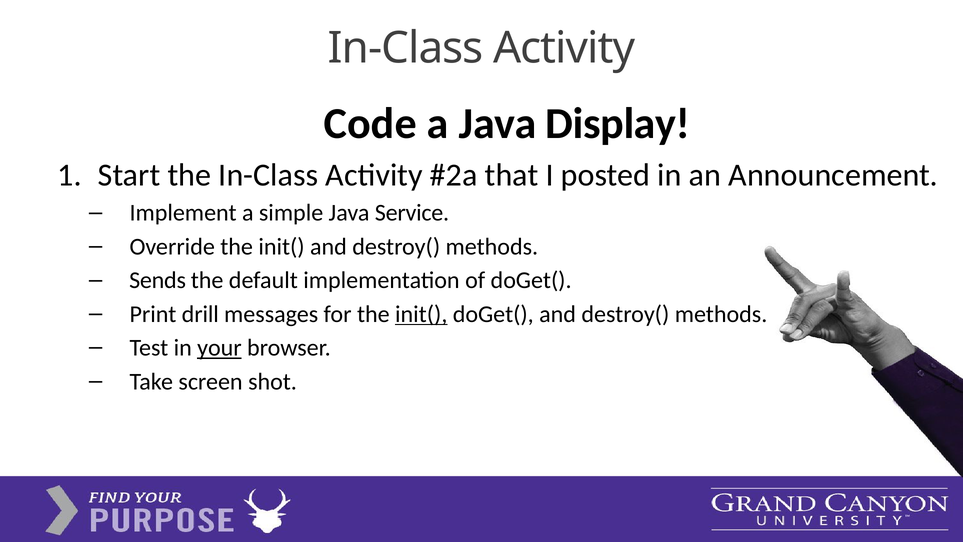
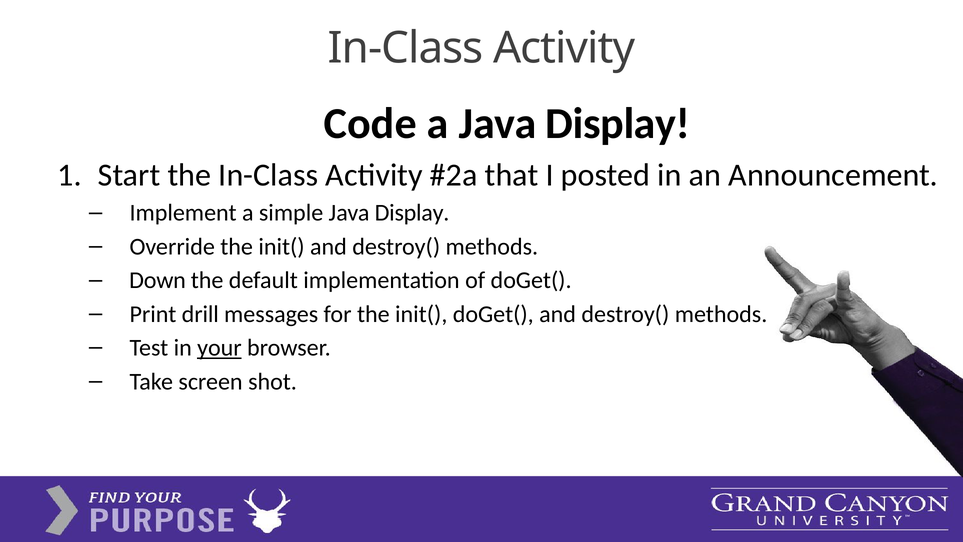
simple Java Service: Service -> Display
Sends: Sends -> Down
init( at (421, 314) underline: present -> none
